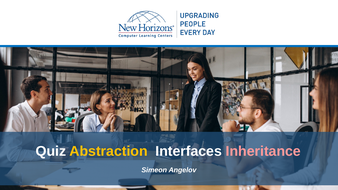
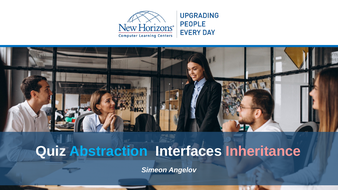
Abstraction colour: yellow -> light blue
